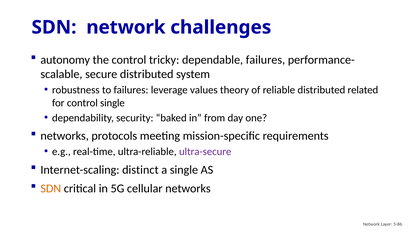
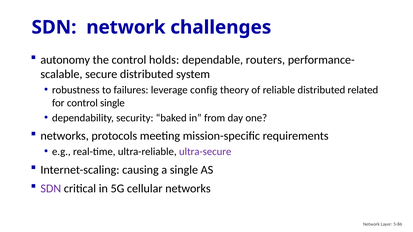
tricky: tricky -> holds
dependable failures: failures -> routers
values: values -> config
distinct: distinct -> causing
SDN at (51, 189) colour: orange -> purple
